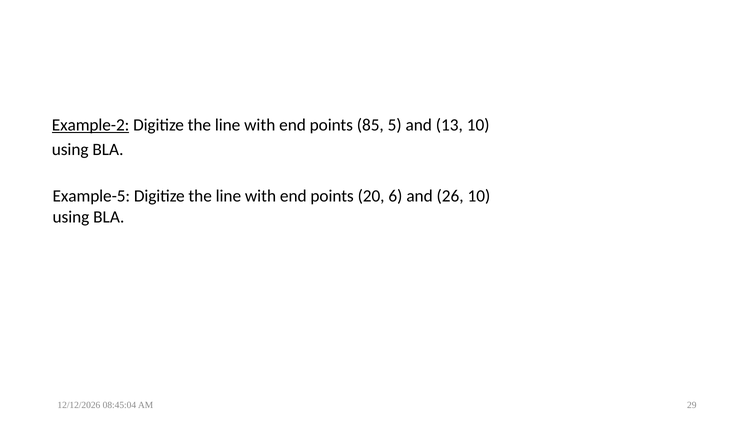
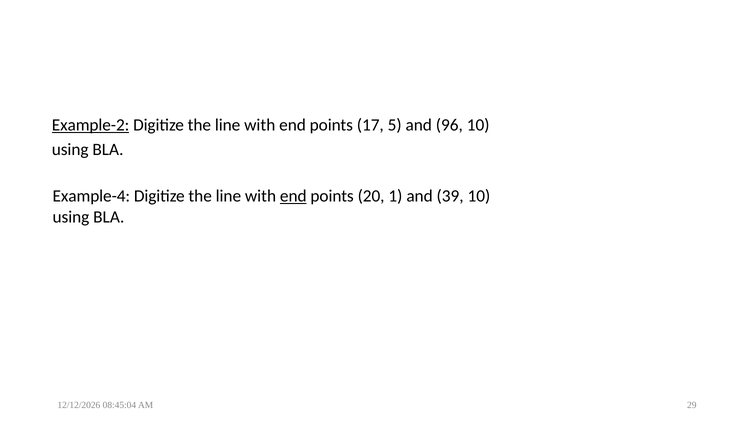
85: 85 -> 17
13: 13 -> 96
Example-5: Example-5 -> Example-4
end at (293, 196) underline: none -> present
6: 6 -> 1
26: 26 -> 39
